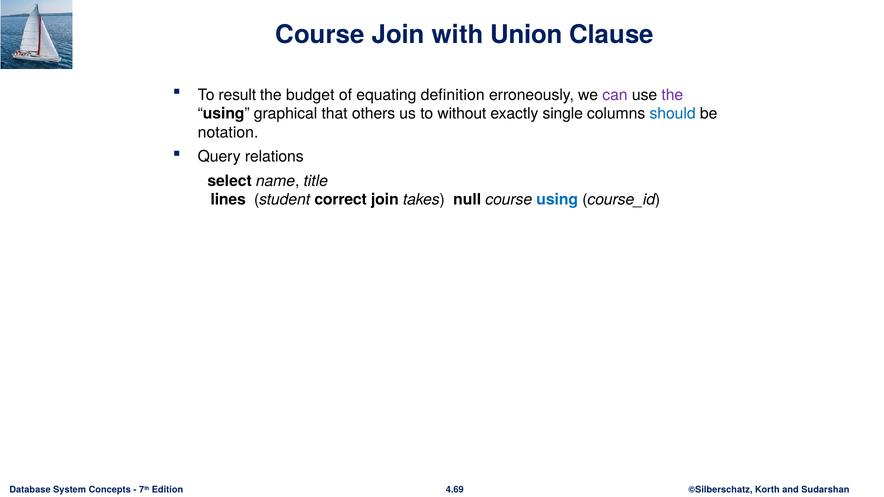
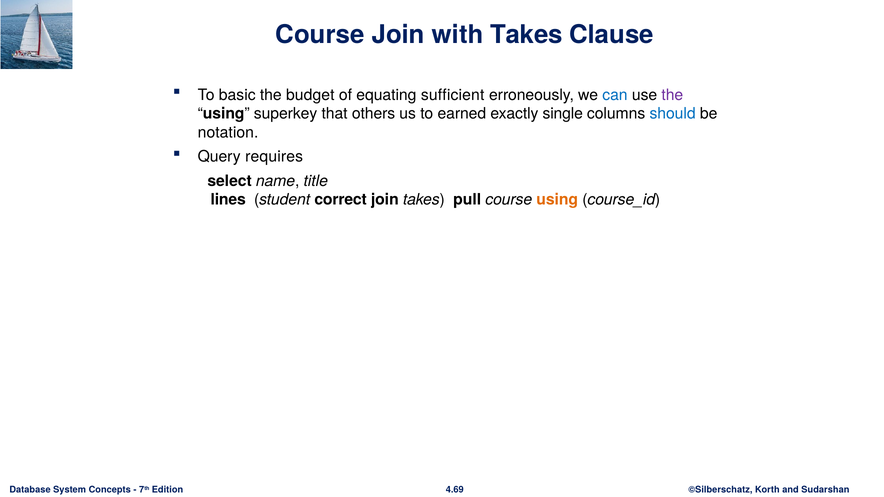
with Union: Union -> Takes
result: result -> basic
definition: definition -> sufficient
can colour: purple -> blue
graphical: graphical -> superkey
without: without -> earned
relations: relations -> requires
null: null -> pull
using at (557, 200) colour: blue -> orange
